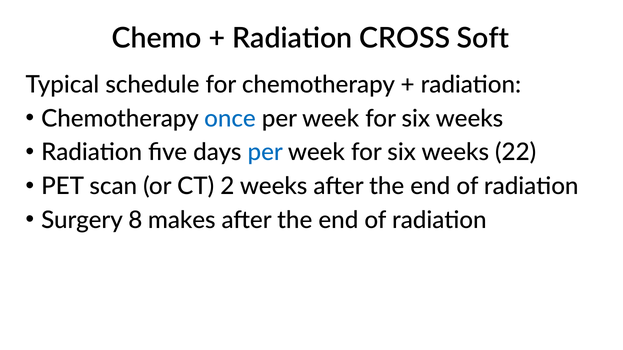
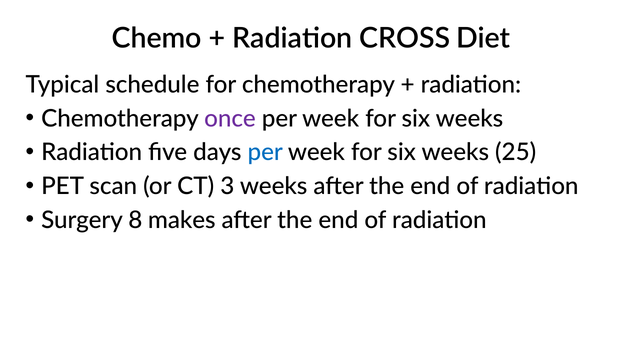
Soft: Soft -> Diet
once colour: blue -> purple
22: 22 -> 25
2: 2 -> 3
